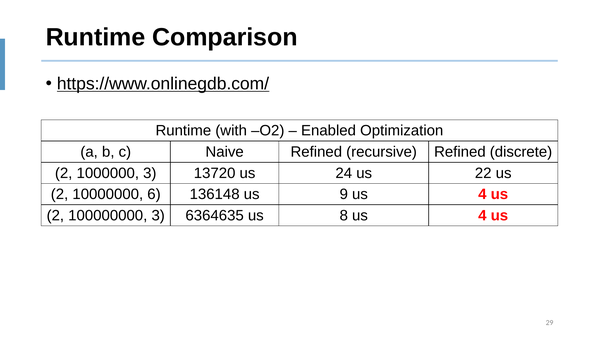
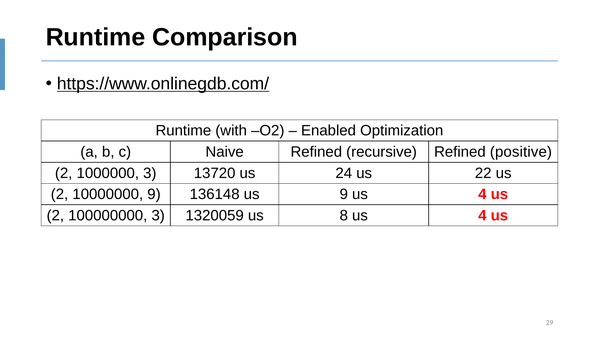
discrete: discrete -> positive
10000000 6: 6 -> 9
6364635: 6364635 -> 1320059
